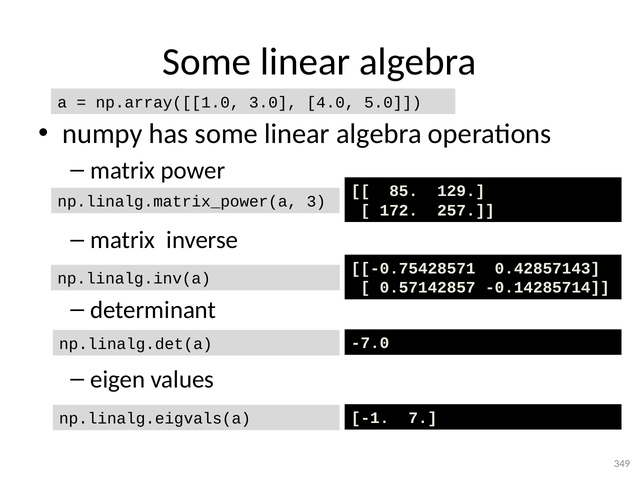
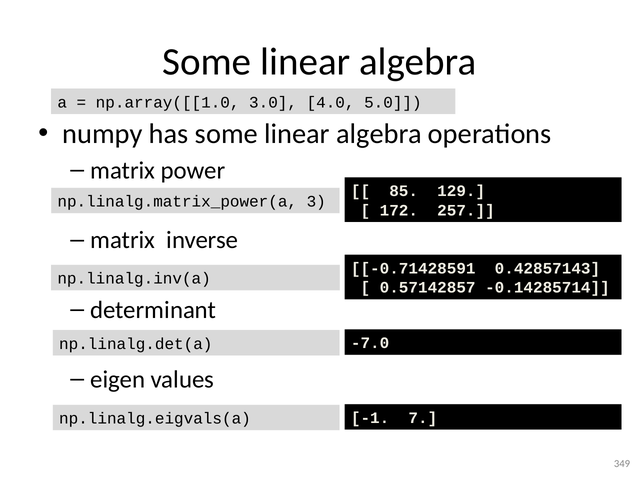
-0.75428571: -0.75428571 -> -0.71428591
